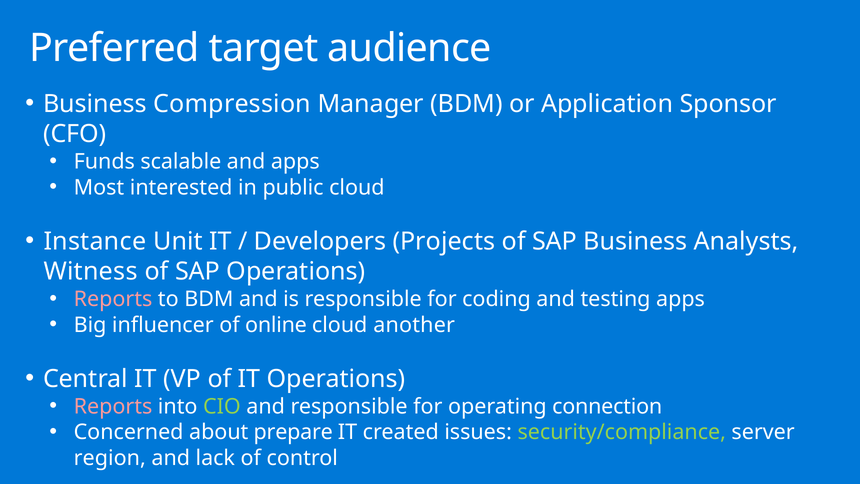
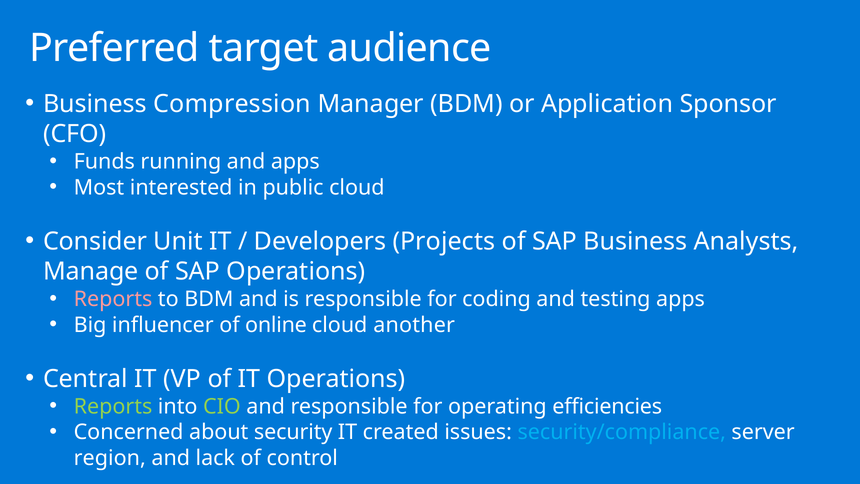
scalable: scalable -> running
Instance: Instance -> Consider
Witness: Witness -> Manage
Reports at (113, 406) colour: pink -> light green
connection: connection -> efficiencies
prepare: prepare -> security
security/compliance colour: light green -> light blue
